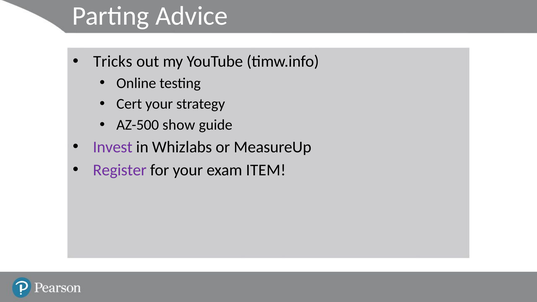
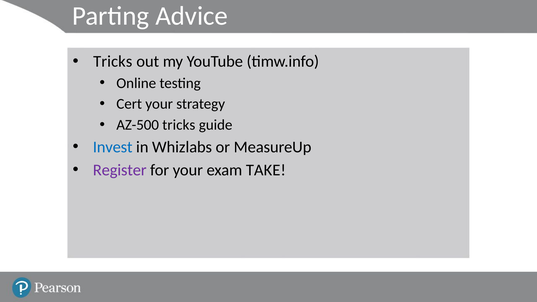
AZ-500 show: show -> tricks
Invest colour: purple -> blue
ITEM: ITEM -> TAKE
